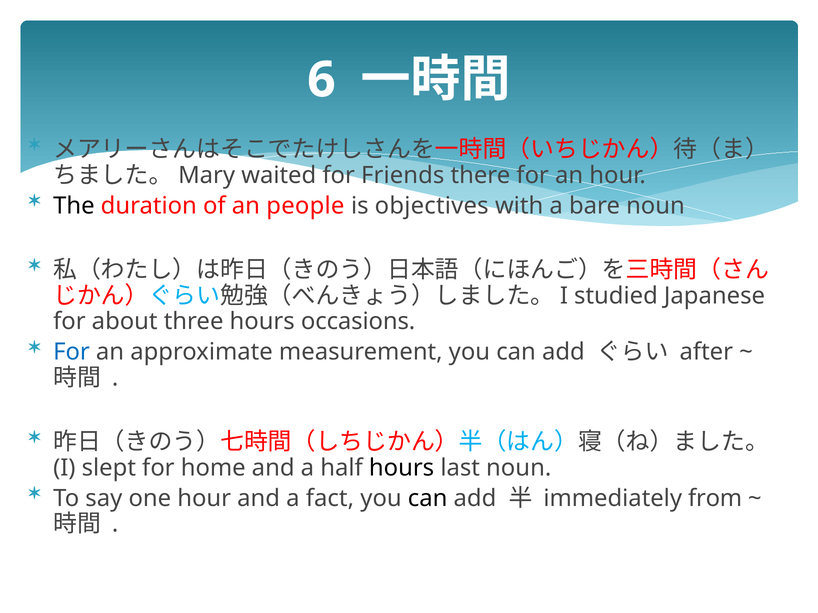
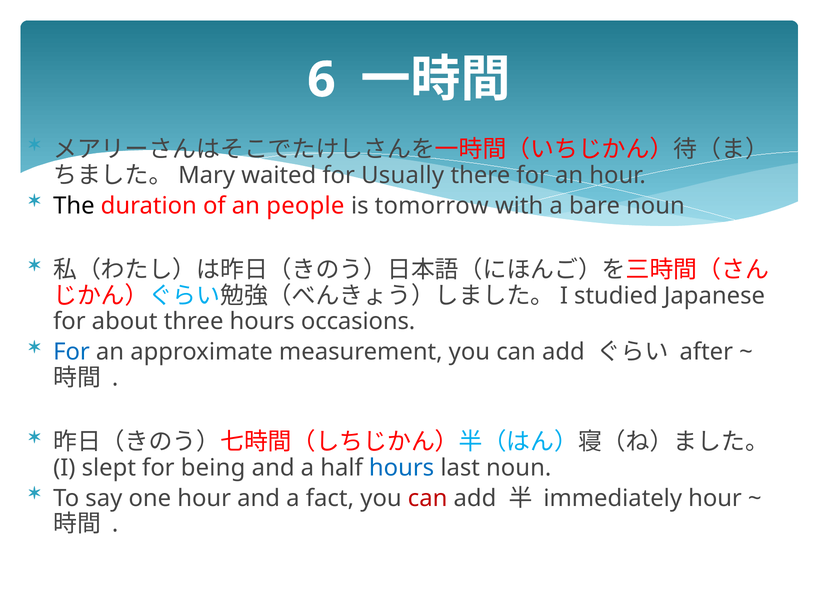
Friends: Friends -> Usually
objectives: objectives -> tomorrow
home: home -> being
hours at (402, 468) colour: black -> blue
can at (428, 499) colour: black -> red
immediately from: from -> hour
